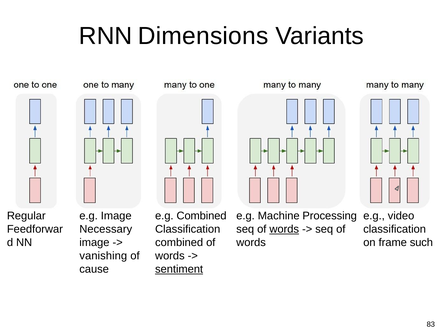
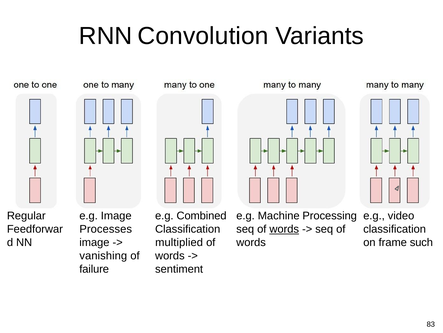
Dimensions: Dimensions -> Convolution
Necessary: Necessary -> Processes
combined at (179, 242): combined -> multiplied
cause: cause -> failure
sentiment underline: present -> none
